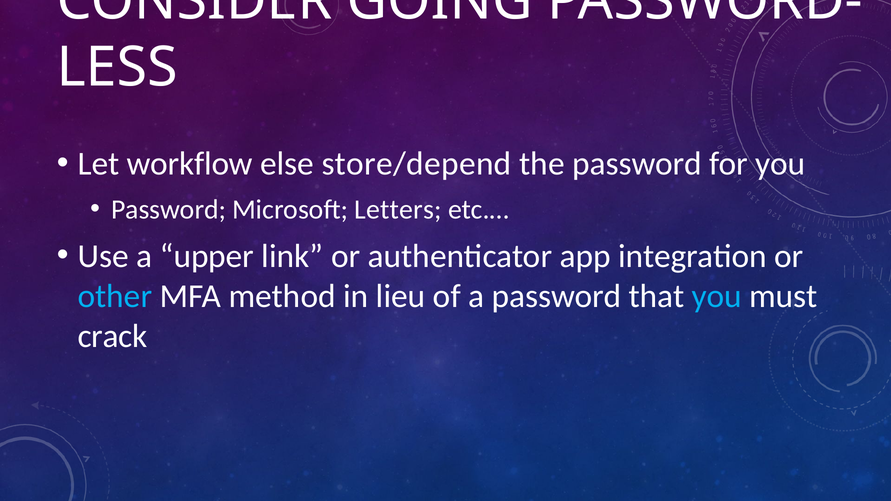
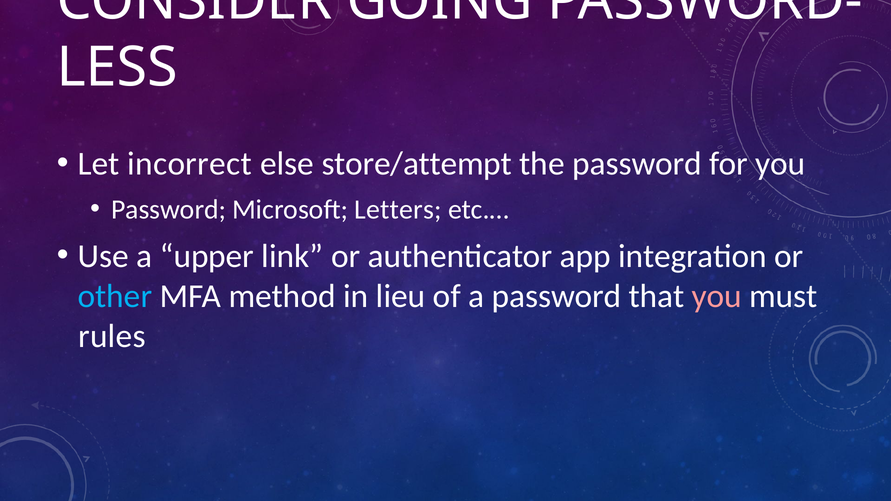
workflow: workflow -> incorrect
store/depend: store/depend -> store/attempt
you at (717, 296) colour: light blue -> pink
crack: crack -> rules
